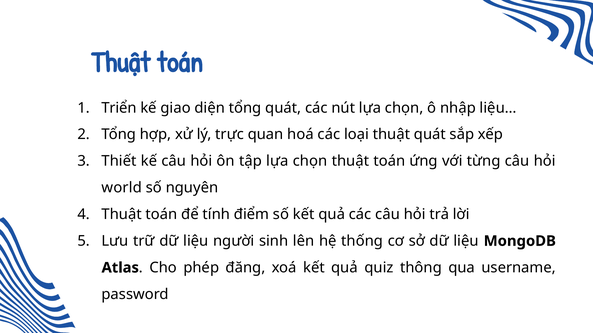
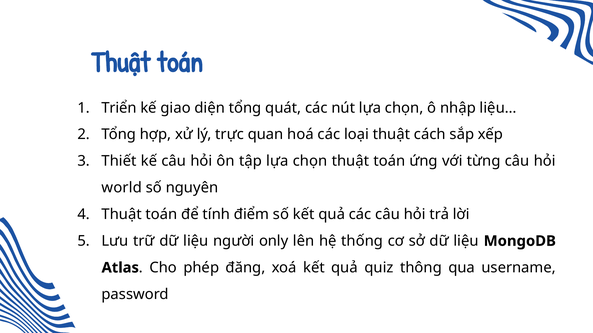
thuật quát: quát -> cách
sinh: sinh -> only
